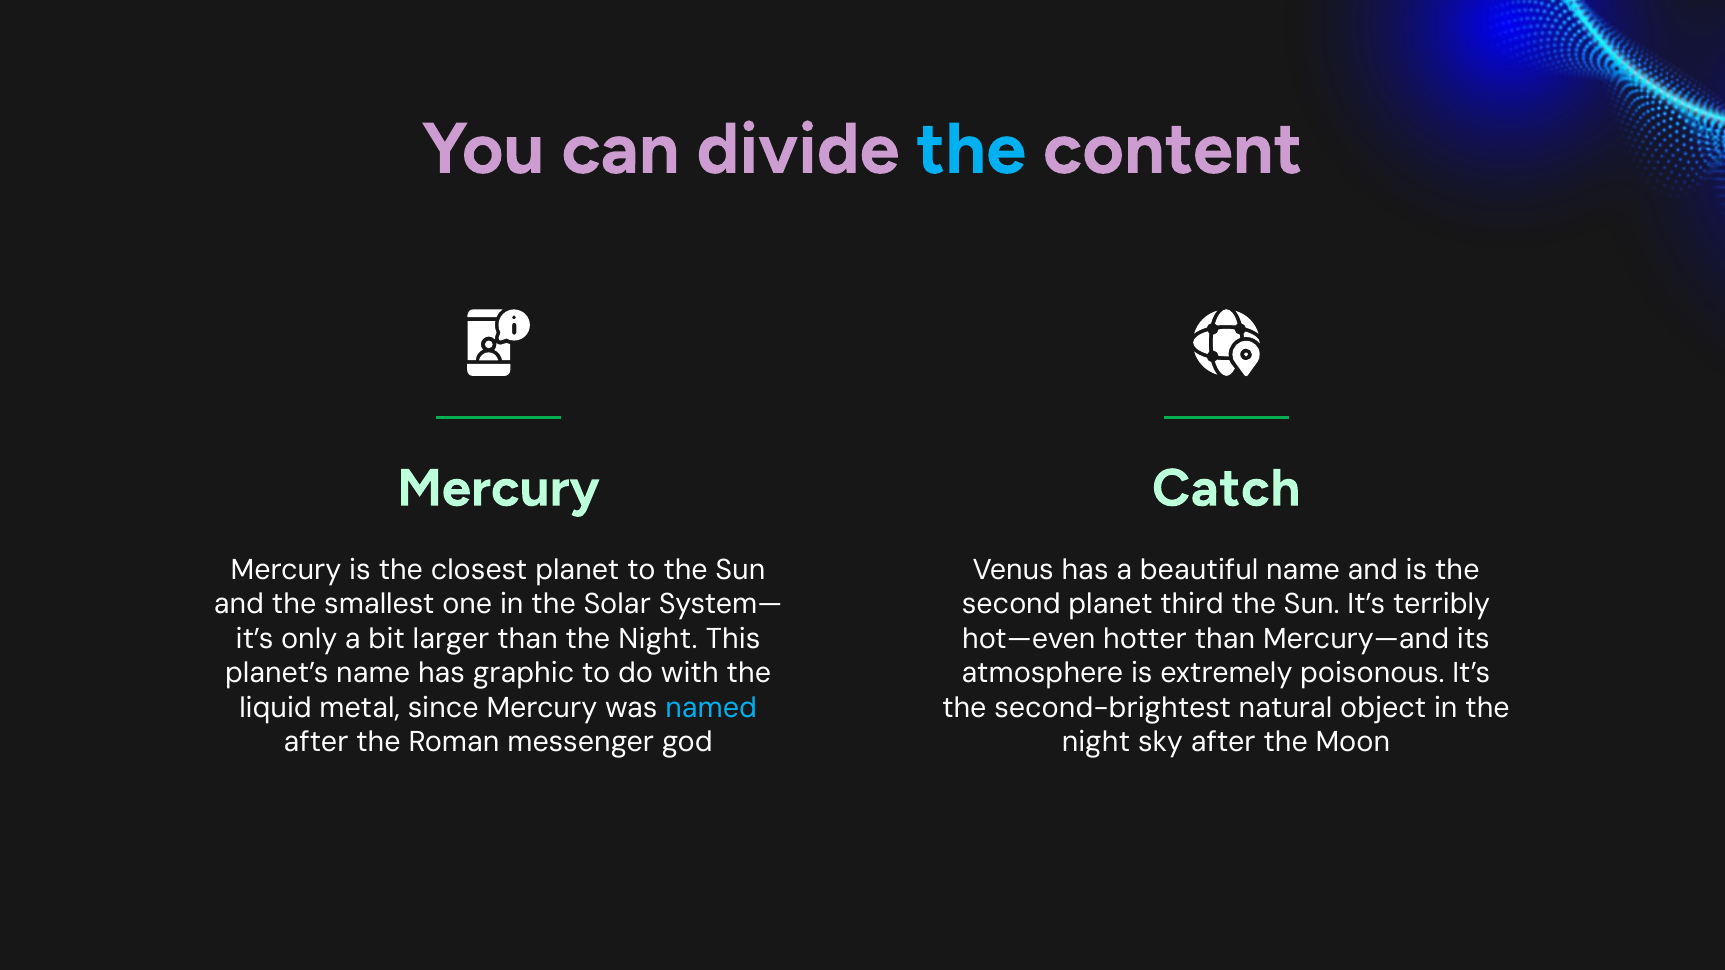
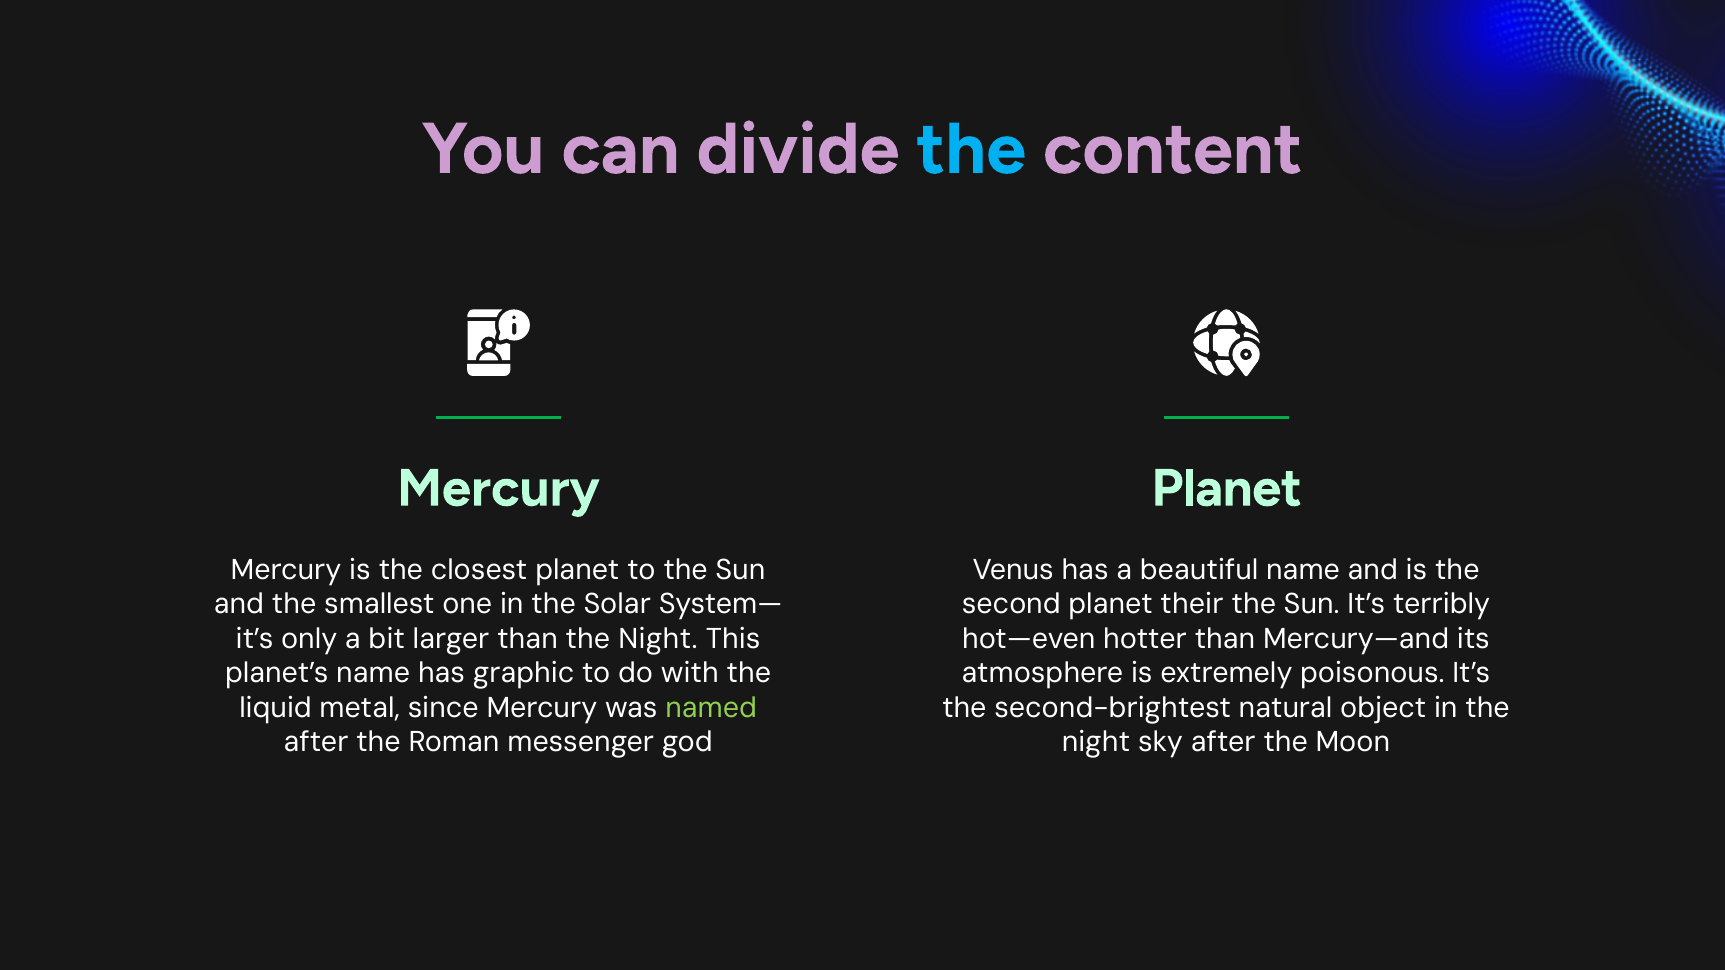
Mercury Catch: Catch -> Planet
third: third -> their
named colour: light blue -> light green
